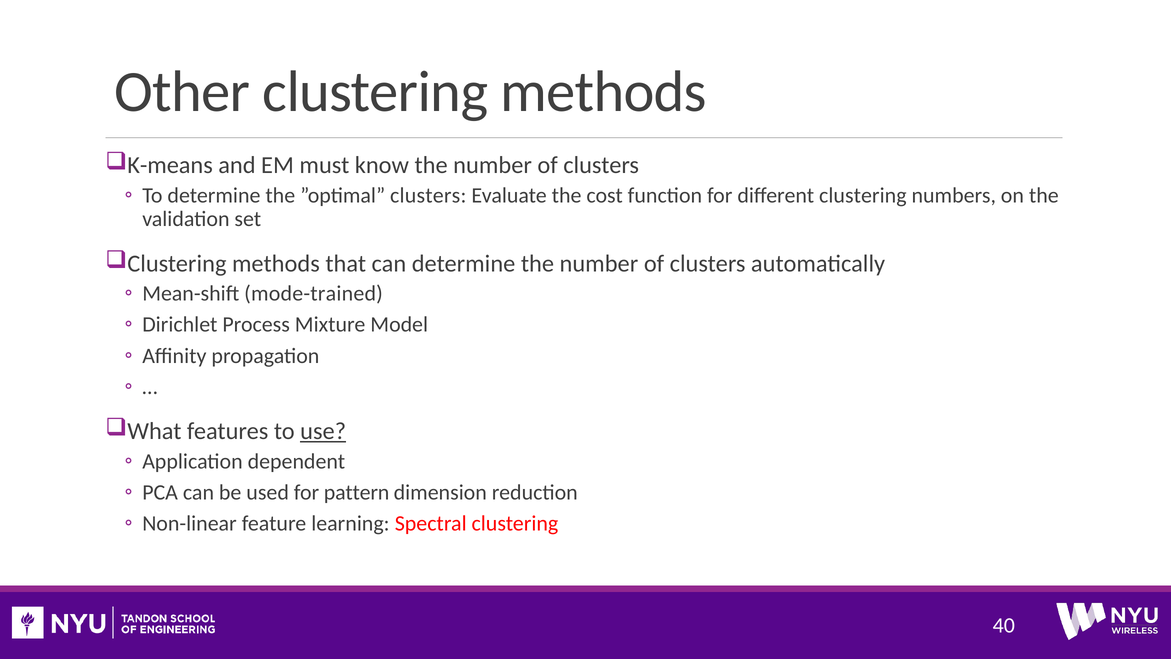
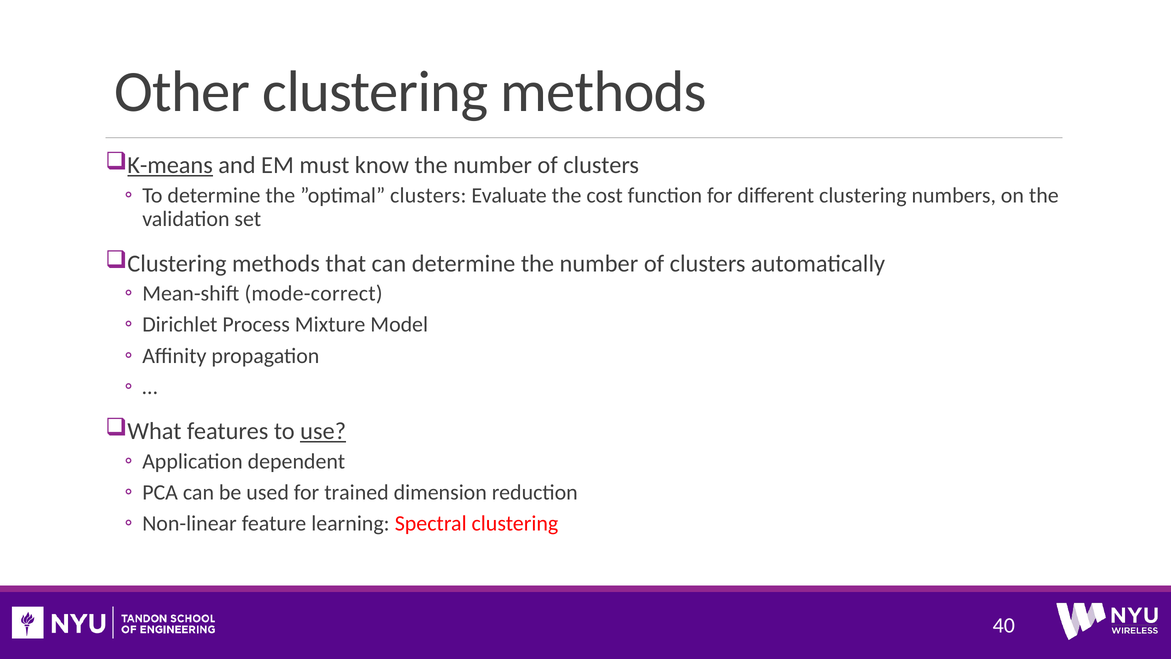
K-means underline: none -> present
mode-trained: mode-trained -> mode-correct
pattern: pattern -> trained
